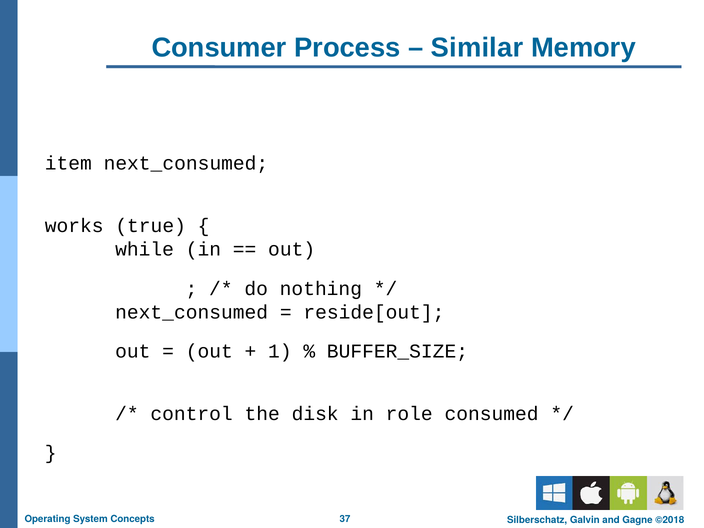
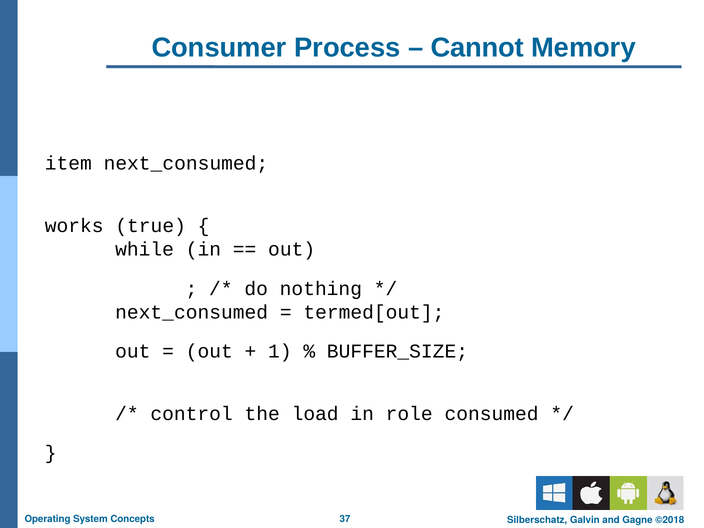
Similar: Similar -> Cannot
reside[out: reside[out -> termed[out
disk: disk -> load
